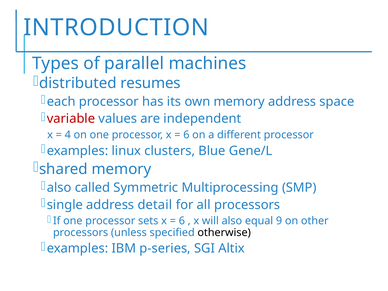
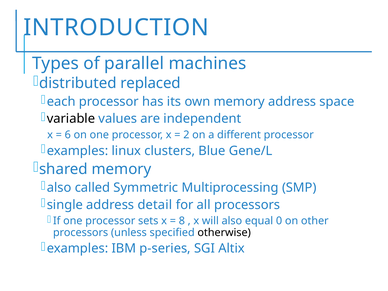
resumes: resumes -> replaced
variable colour: red -> black
4: 4 -> 6
6 at (186, 135): 6 -> 2
6 at (182, 221): 6 -> 8
9: 9 -> 0
